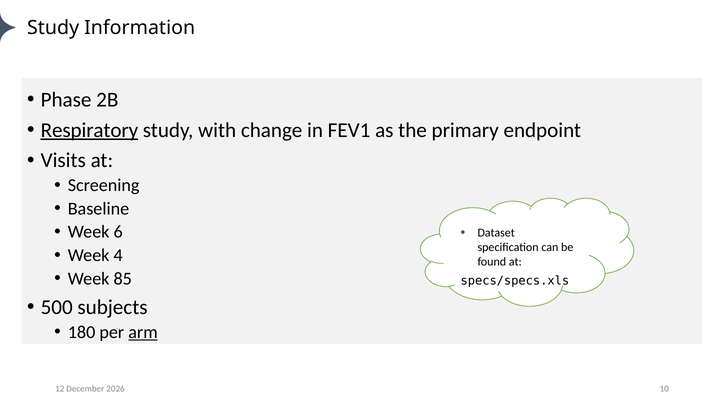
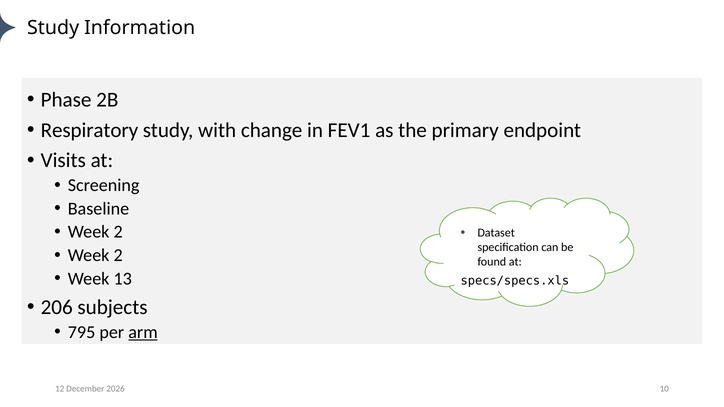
Respiratory underline: present -> none
6 at (118, 232): 6 -> 2
4 at (118, 255): 4 -> 2
85: 85 -> 13
500: 500 -> 206
180: 180 -> 795
